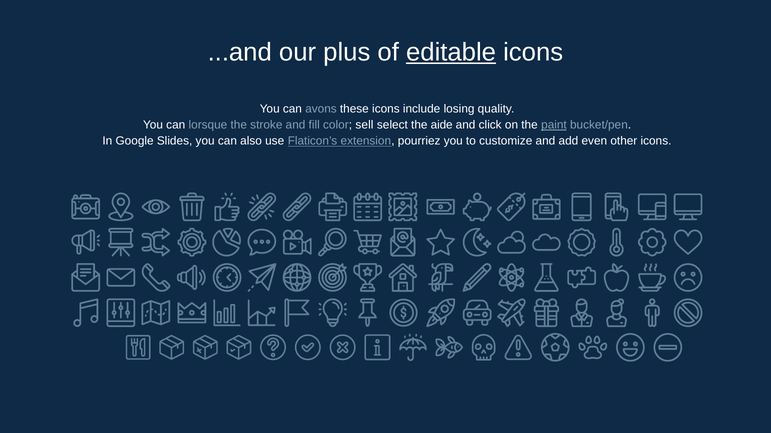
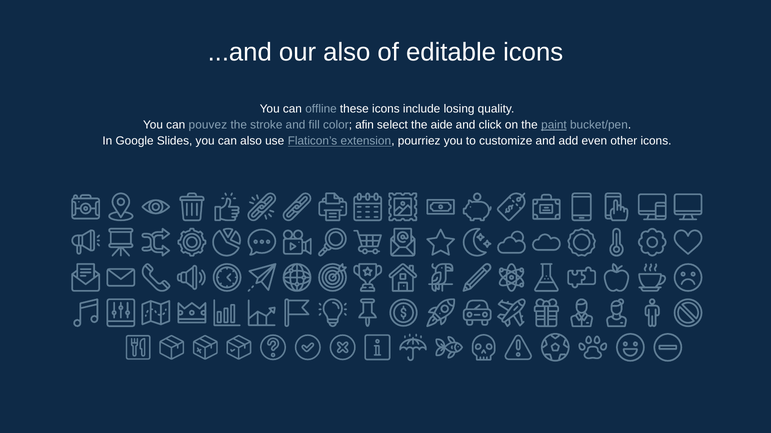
our plus: plus -> also
editable underline: present -> none
avons: avons -> offline
lorsque: lorsque -> pouvez
sell: sell -> afin
